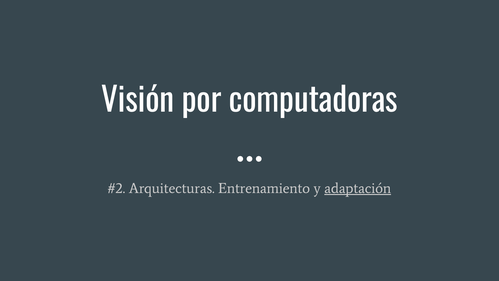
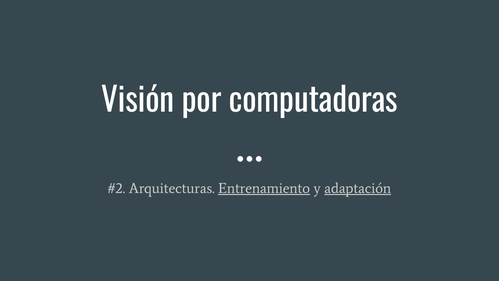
Entrenamiento underline: none -> present
